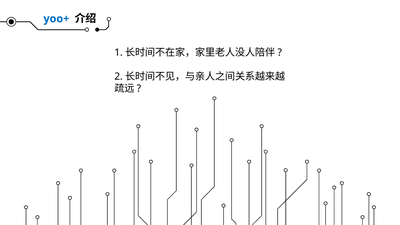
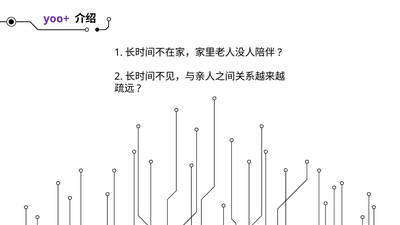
yoo+ colour: blue -> purple
